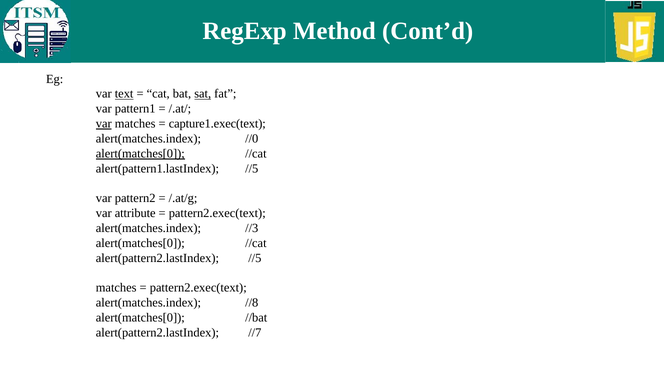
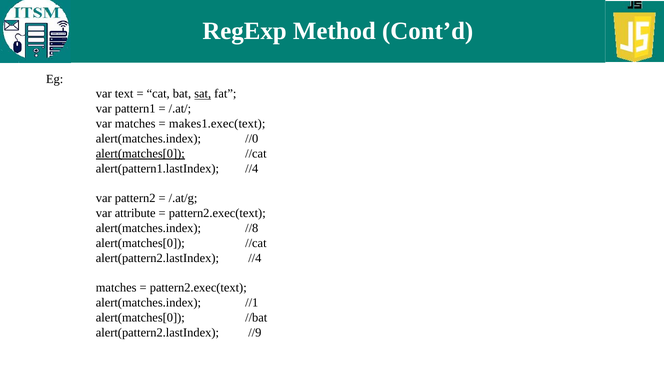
text underline: present -> none
var at (104, 124) underline: present -> none
capture1.exec(text: capture1.exec(text -> makes1.exec(text
alert(pattern1.lastIndex //5: //5 -> //4
//3: //3 -> //8
alert(pattern2.lastIndex //5: //5 -> //4
//8: //8 -> //1
//7: //7 -> //9
